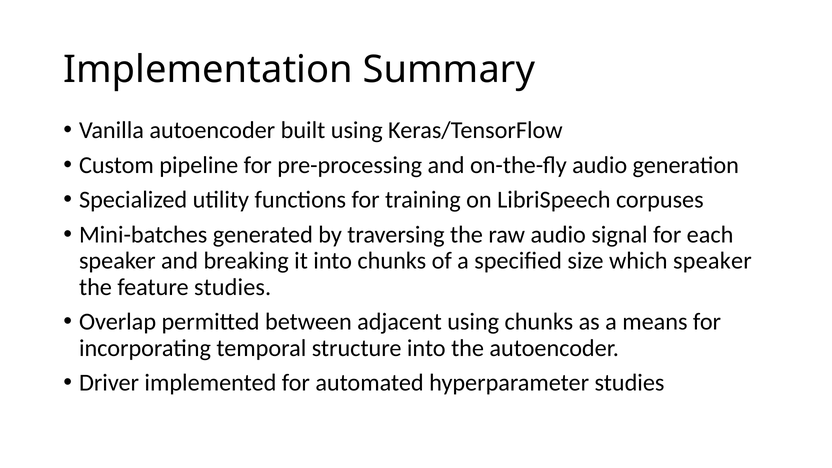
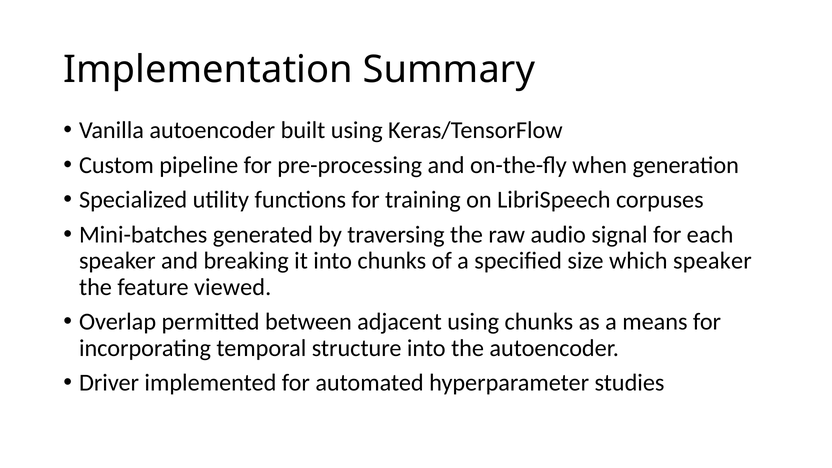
on-the-fly audio: audio -> when
feature studies: studies -> viewed
